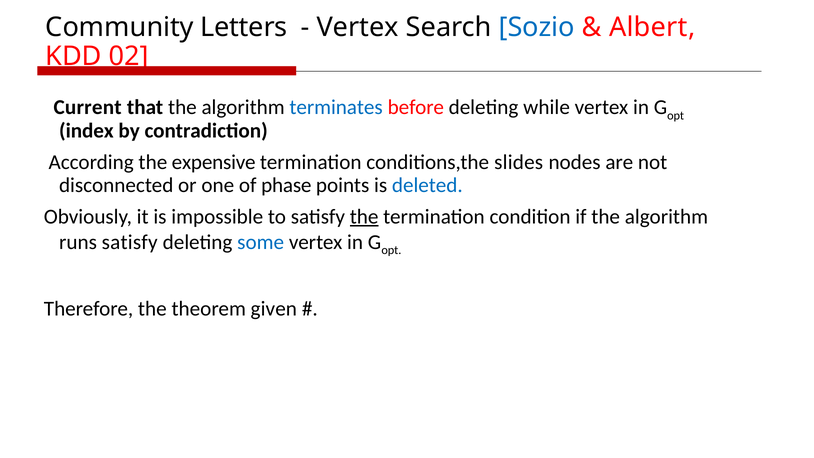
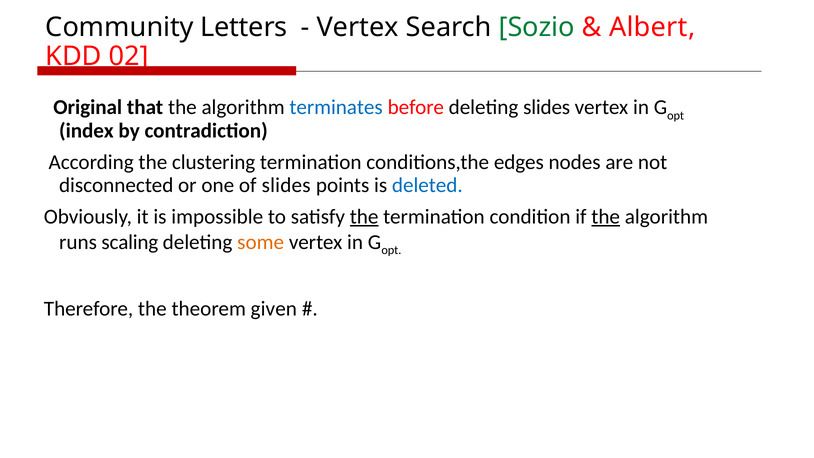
Sozio colour: blue -> green
Current: Current -> Original
deleting while: while -> slides
expensive: expensive -> clustering
slides: slides -> edges
of phase: phase -> slides
the at (606, 217) underline: none -> present
runs satisfy: satisfy -> scaling
some colour: blue -> orange
